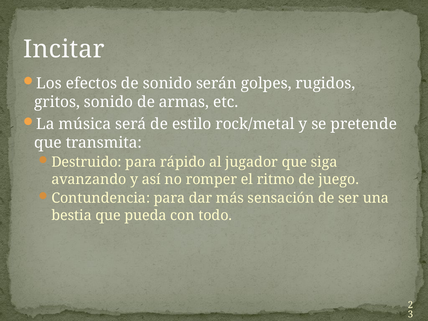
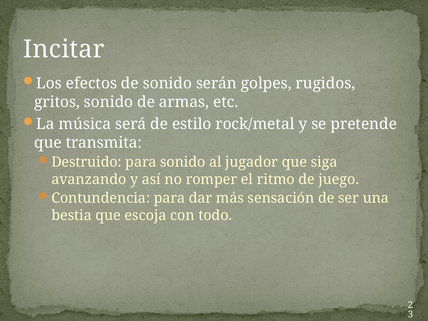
para rápido: rápido -> sonido
pueda: pueda -> escoja
